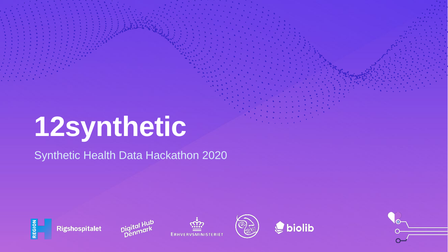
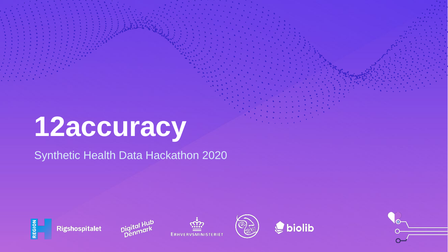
12synthetic: 12synthetic -> 12accuracy
